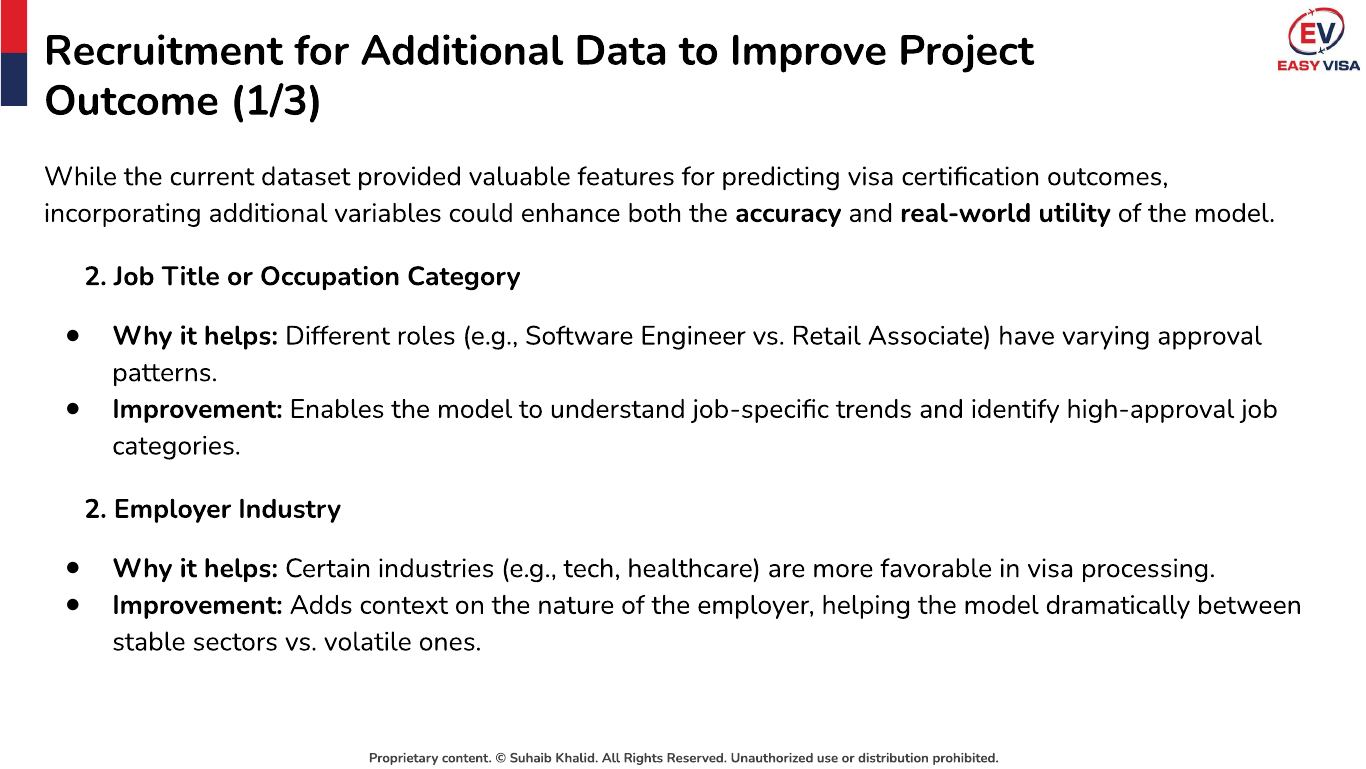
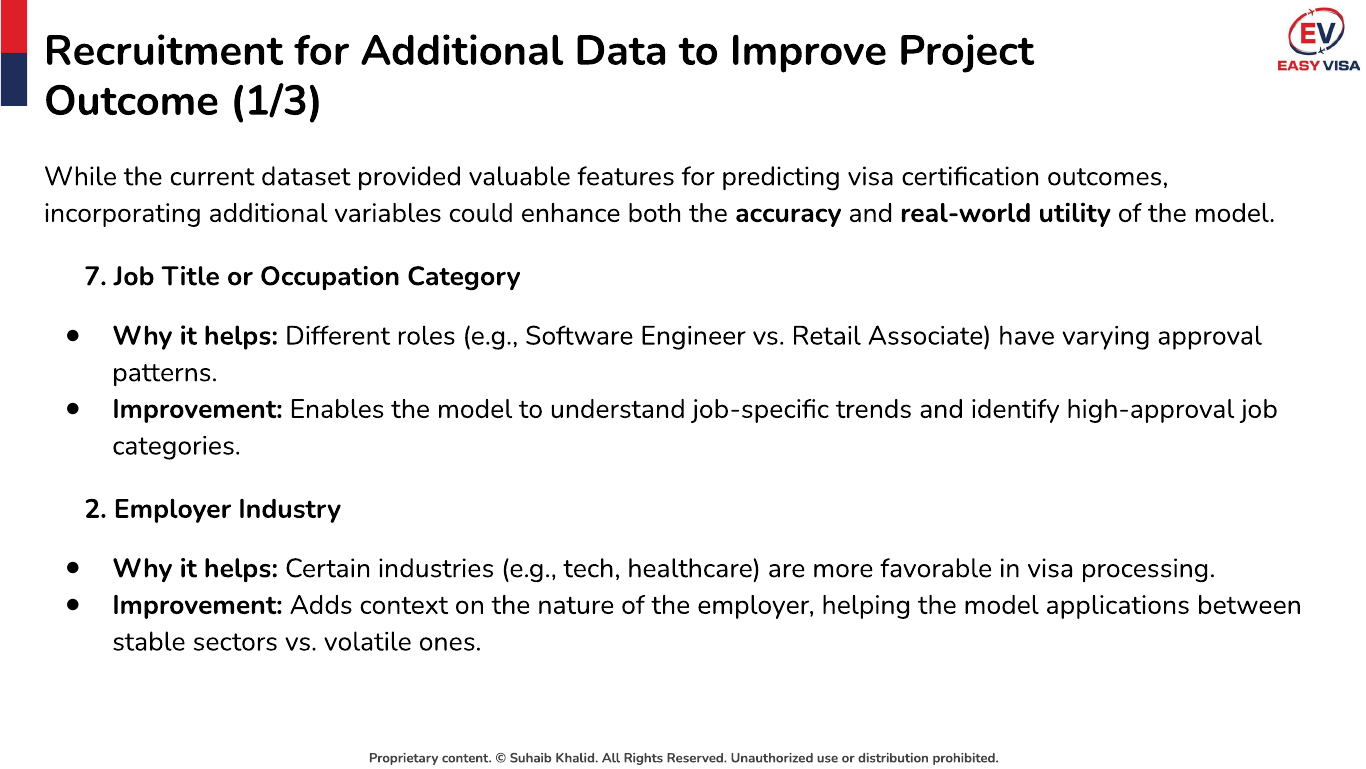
2 at (95, 276): 2 -> 7
dramatically: dramatically -> applications
